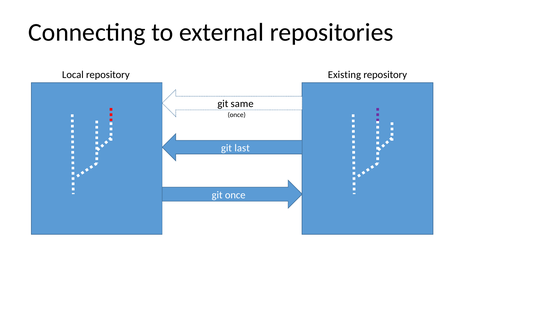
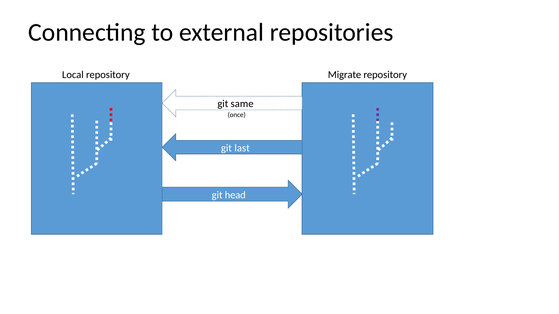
Existing: Existing -> Migrate
git once: once -> head
